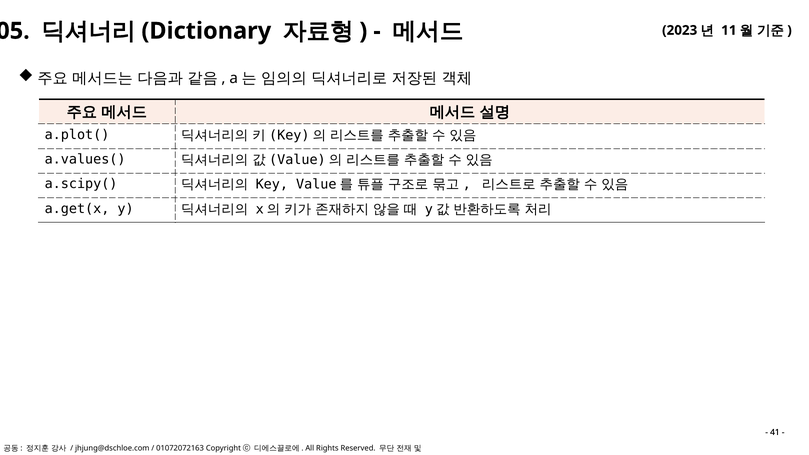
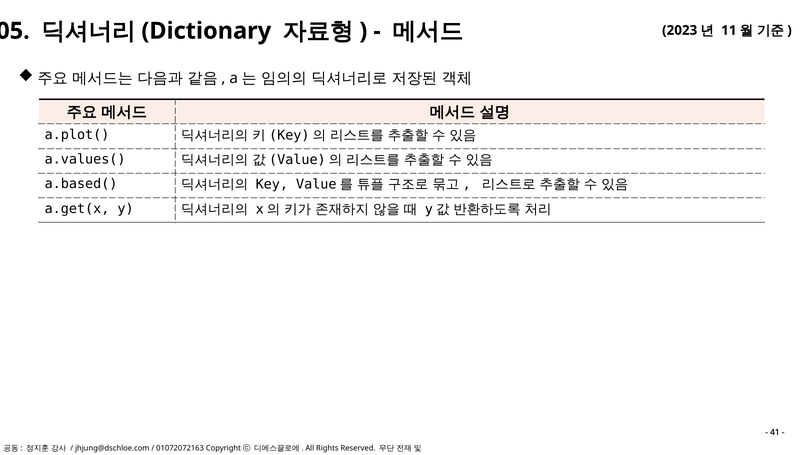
a.scipy(: a.scipy( -> a.based(
